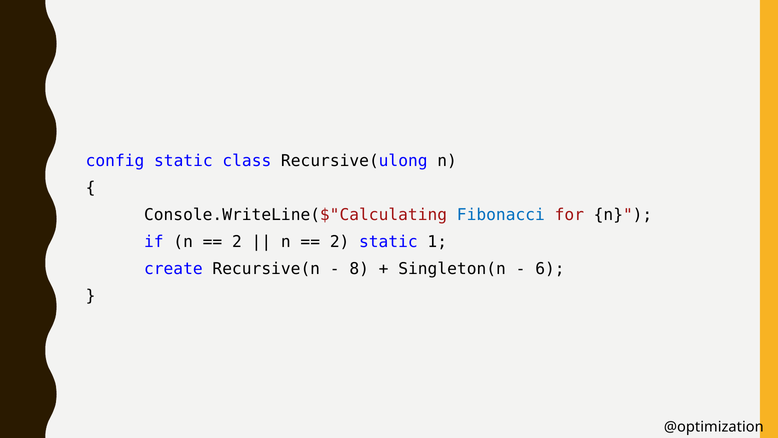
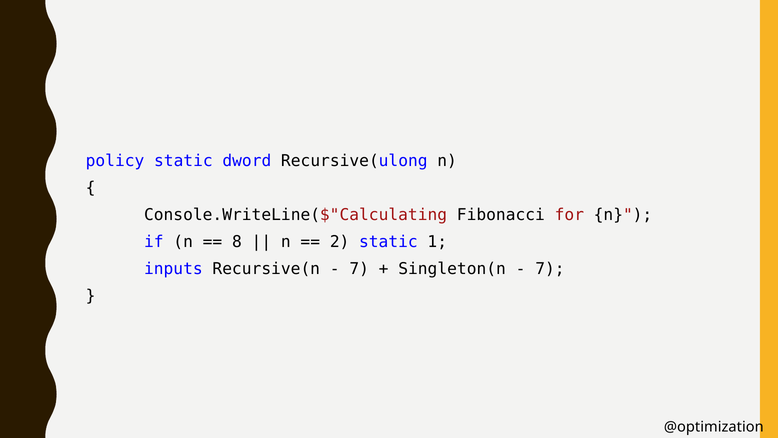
config: config -> policy
class: class -> dword
Fibonacci colour: blue -> black
2 at (237, 242): 2 -> 8
create: create -> inputs
8 at (359, 269): 8 -> 7
6 at (550, 269): 6 -> 7
